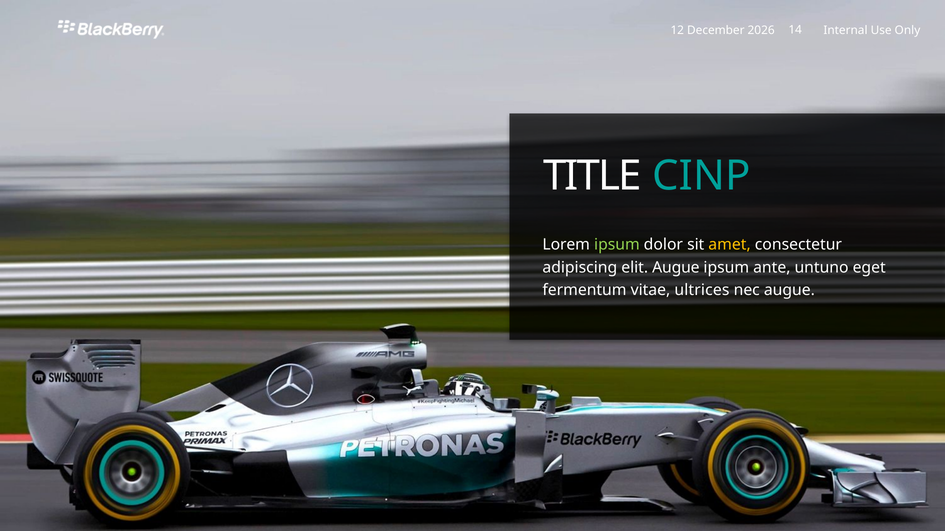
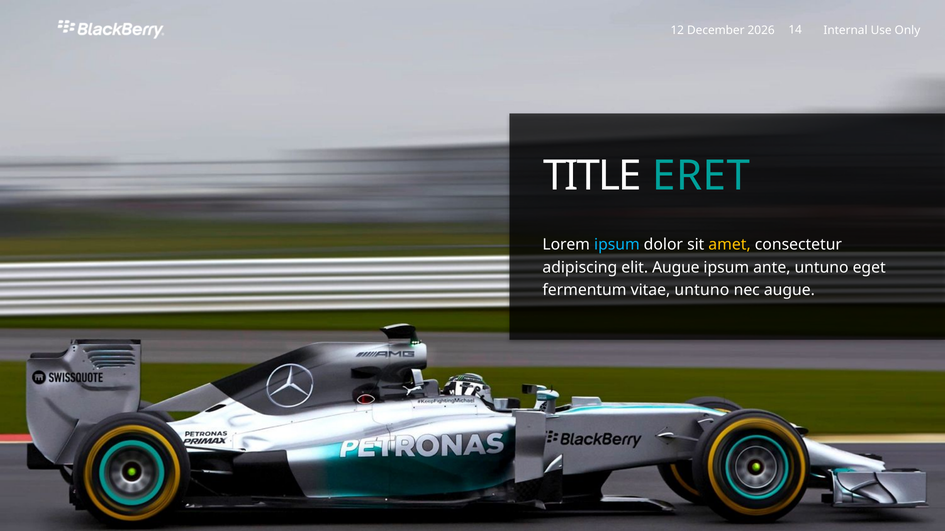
CINP: CINP -> ERET
ipsum at (617, 245) colour: light green -> light blue
vitae ultrices: ultrices -> untuno
